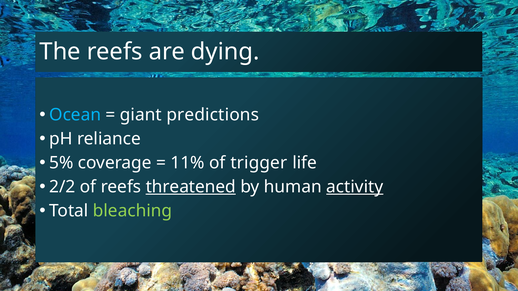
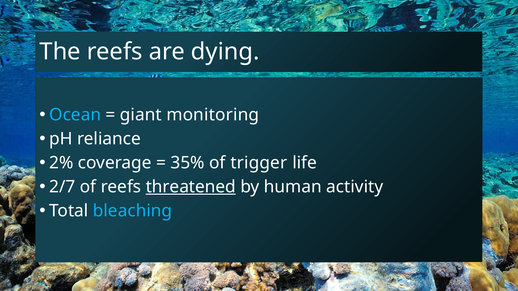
predictions: predictions -> monitoring
5%: 5% -> 2%
11%: 11% -> 35%
2/2: 2/2 -> 2/7
activity underline: present -> none
bleaching colour: light green -> light blue
